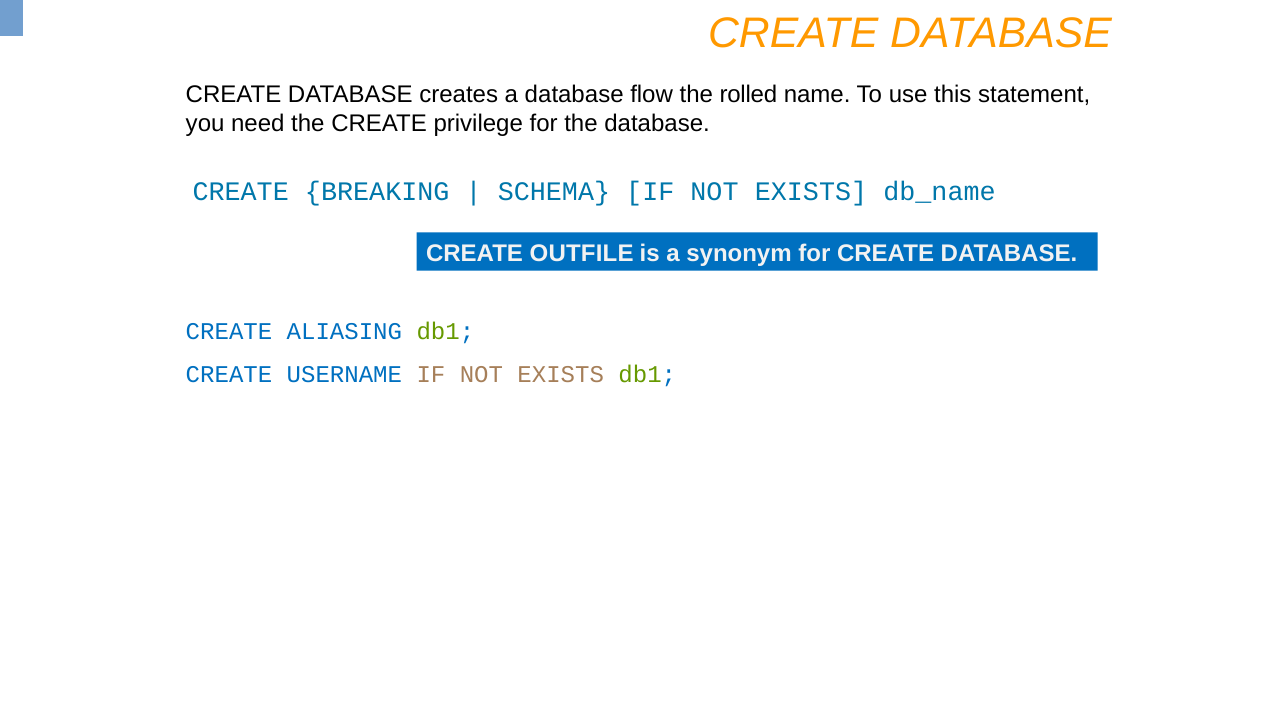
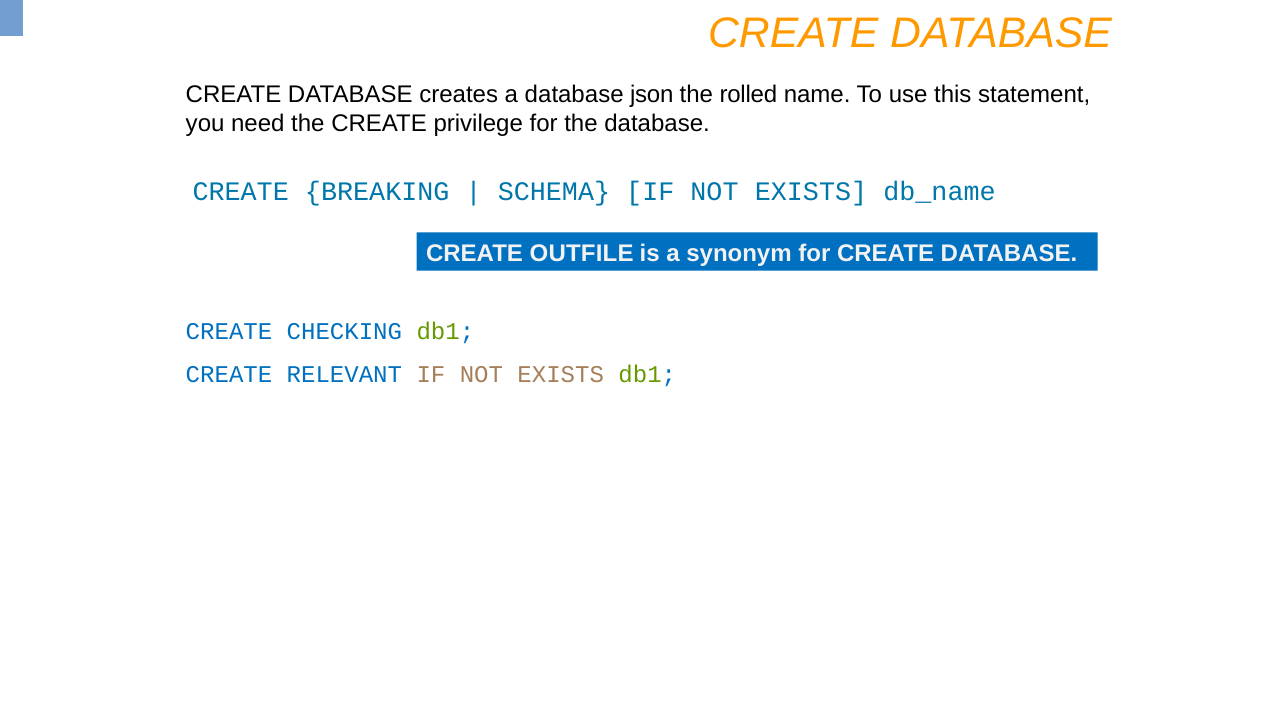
flow: flow -> json
ALIASING: ALIASING -> CHECKING
USERNAME: USERNAME -> RELEVANT
